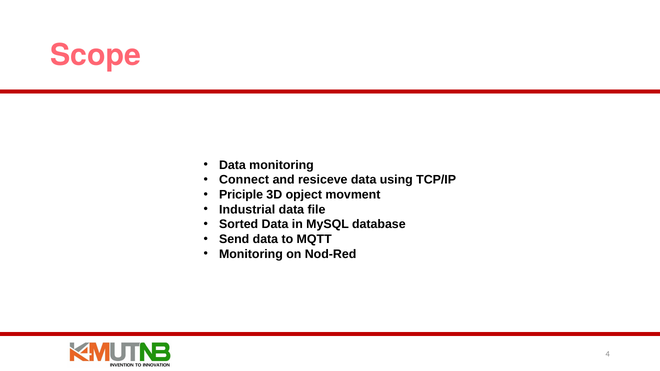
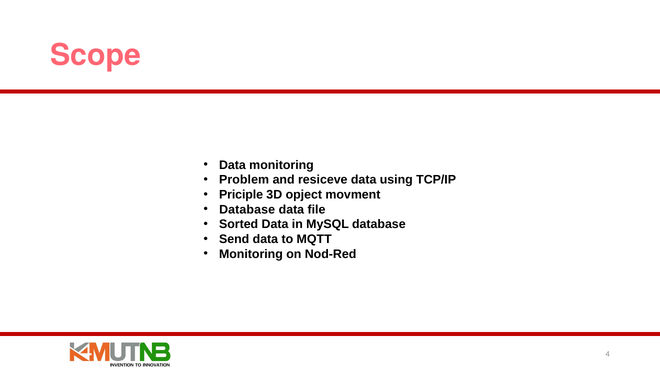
Connect: Connect -> Problem
Industrial at (247, 210): Industrial -> Database
